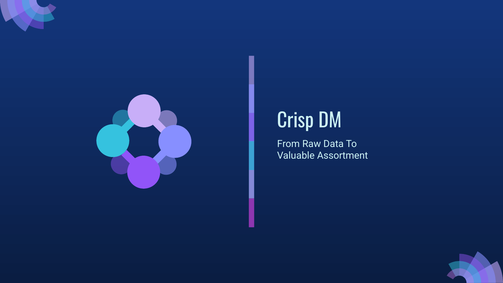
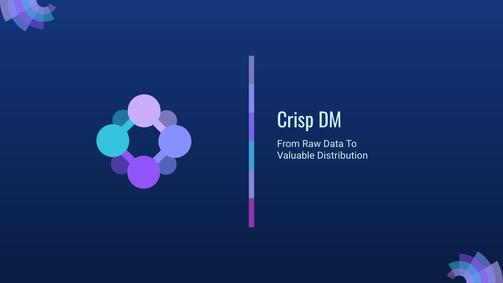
Assortment: Assortment -> Distribution
